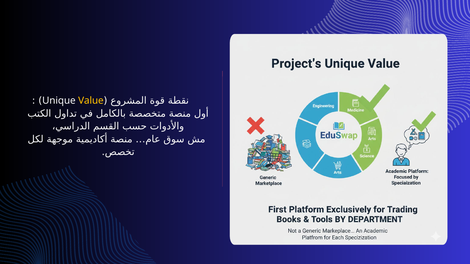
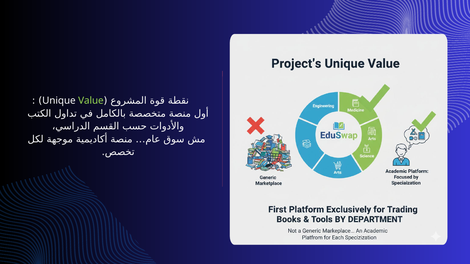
Value colour: yellow -> light green
